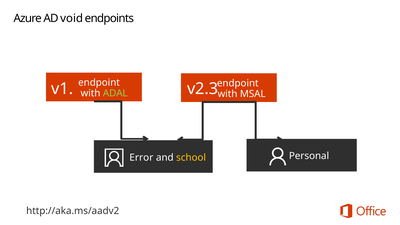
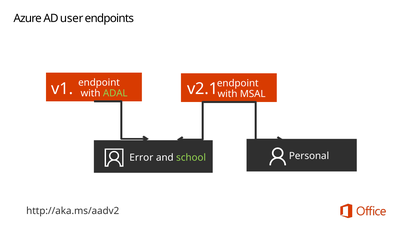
void: void -> user
v2.3: v2.3 -> v2.1
school colour: yellow -> light green
